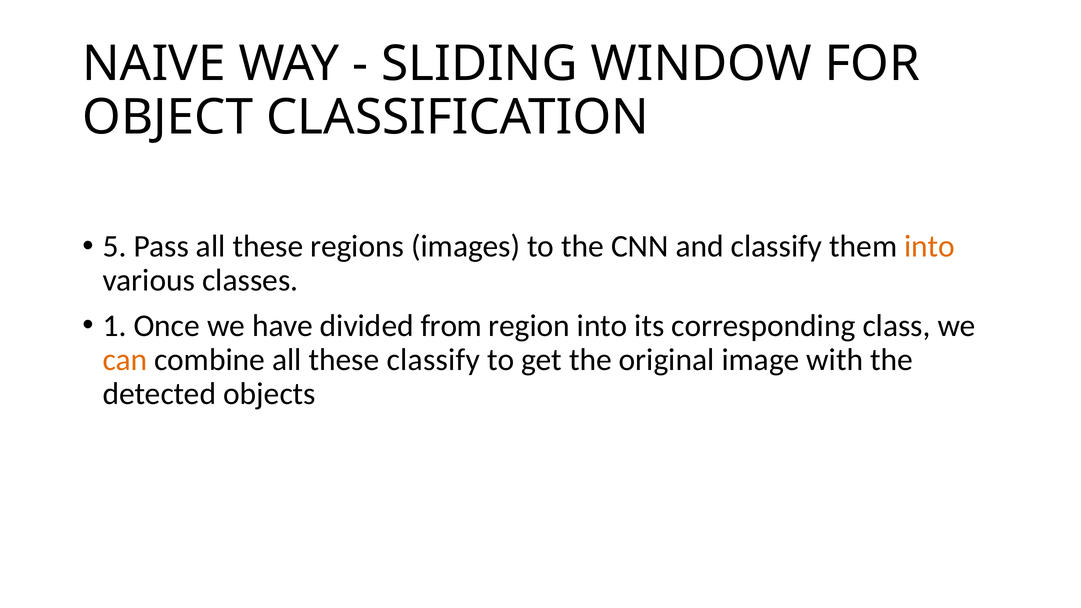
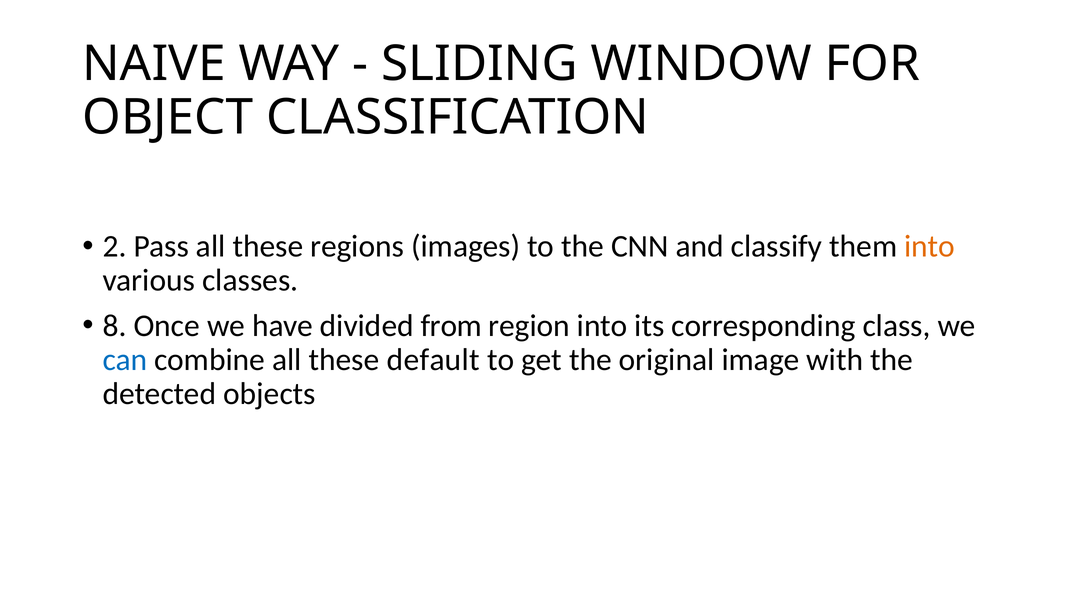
5: 5 -> 2
1: 1 -> 8
can colour: orange -> blue
these classify: classify -> default
